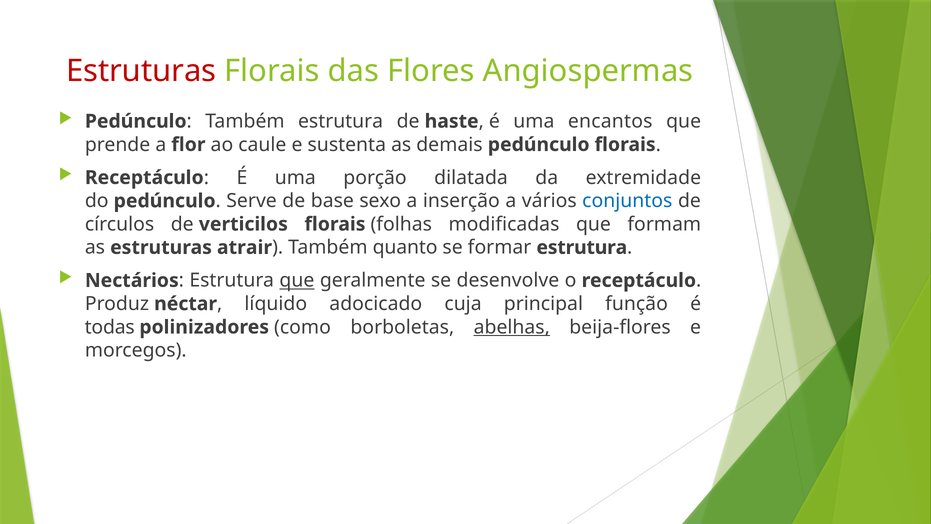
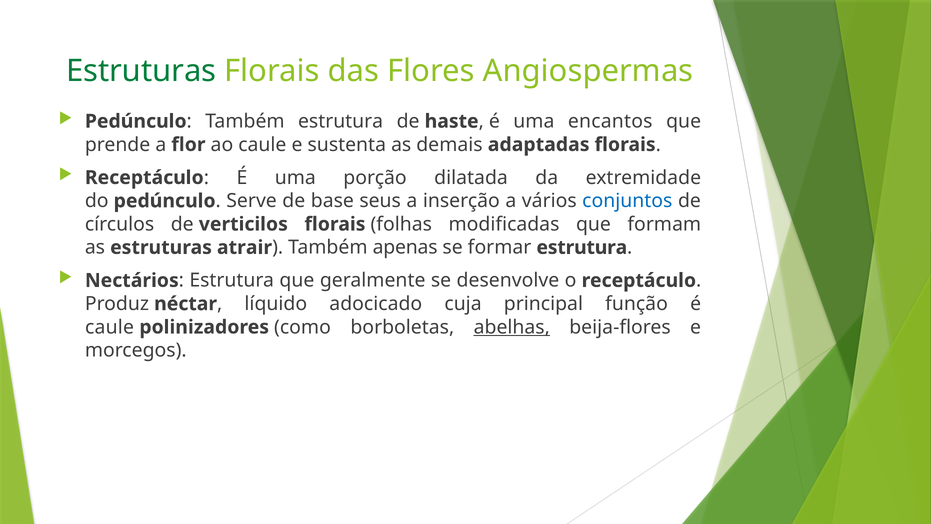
Estruturas at (141, 71) colour: red -> green
demais pedúnculo: pedúnculo -> adaptadas
sexo: sexo -> seus
quanto: quanto -> apenas
que at (297, 280) underline: present -> none
todas at (110, 327): todas -> caule
